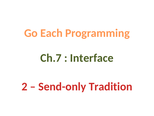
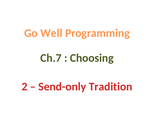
Each: Each -> Well
Interface: Interface -> Choosing
